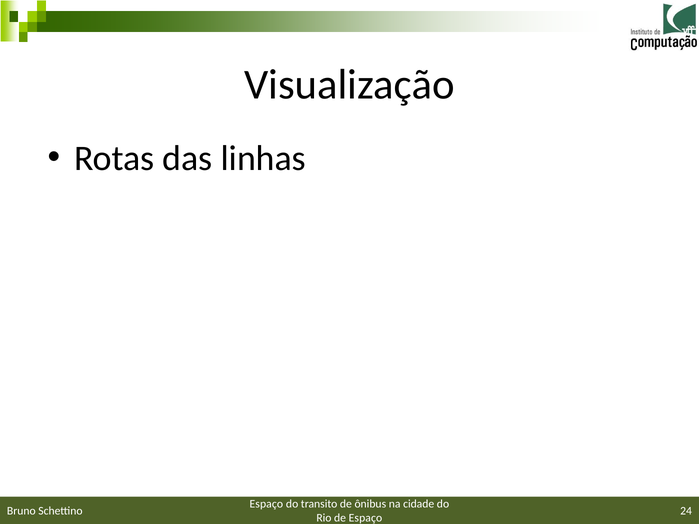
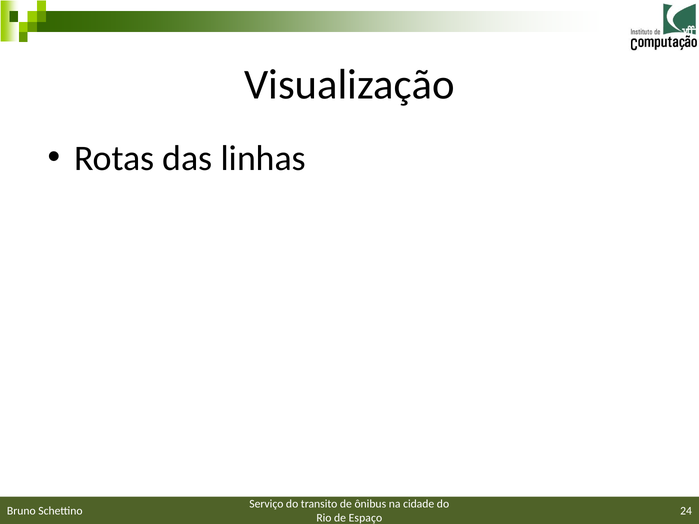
Espaço at (266, 504): Espaço -> Serviço
